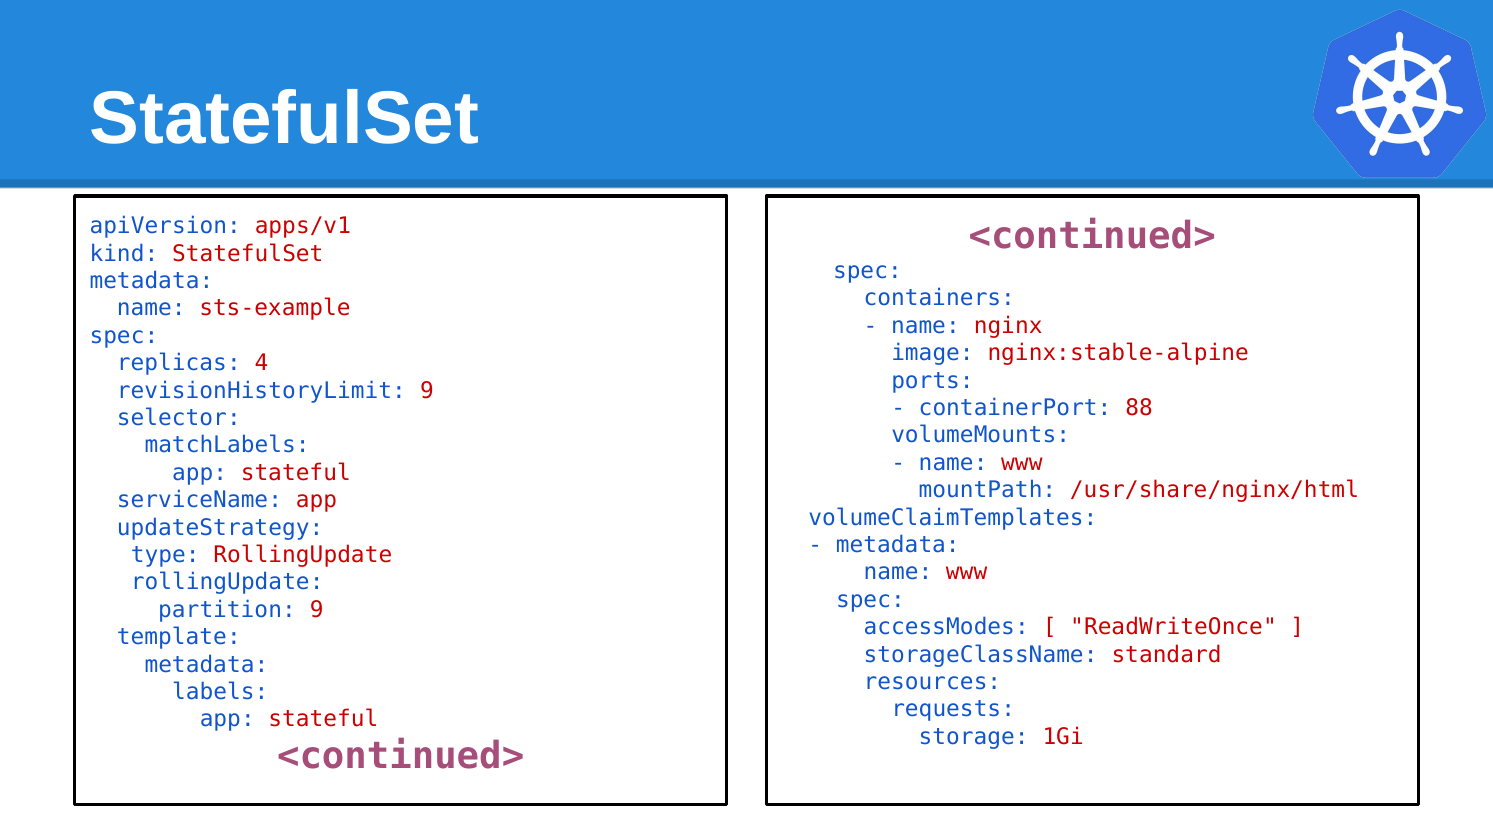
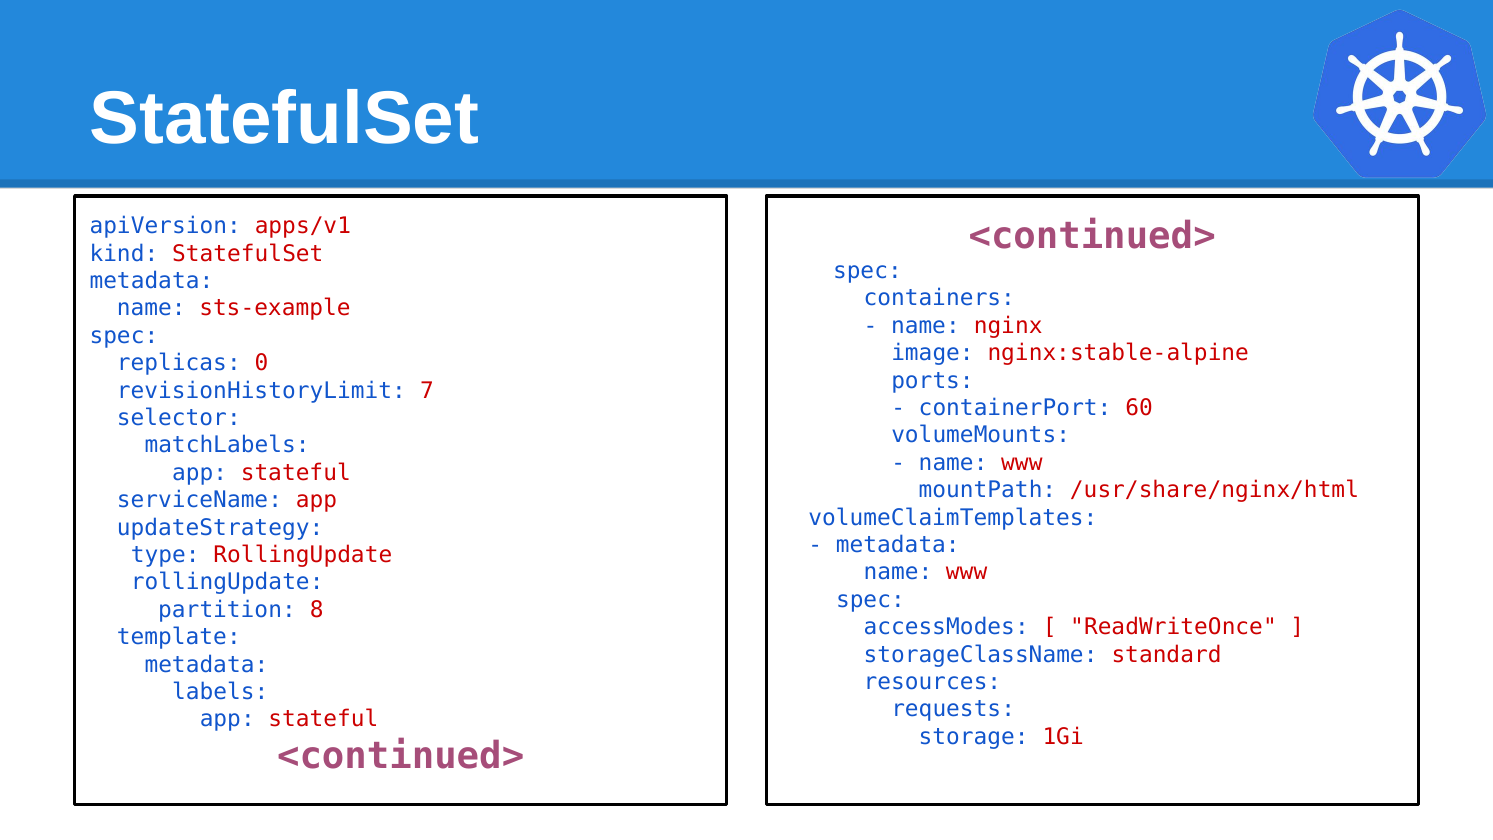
4: 4 -> 0
revisionHistoryLimit 9: 9 -> 7
88: 88 -> 60
partition 9: 9 -> 8
